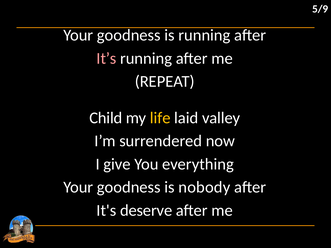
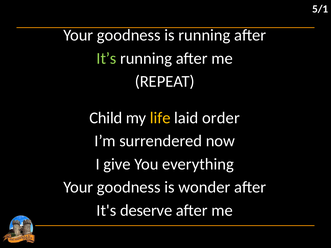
5/9: 5/9 -> 5/1
It’s colour: pink -> light green
valley: valley -> order
nobody: nobody -> wonder
